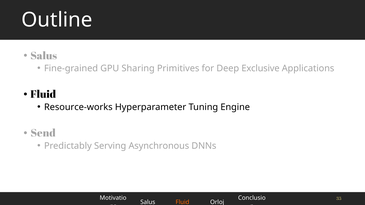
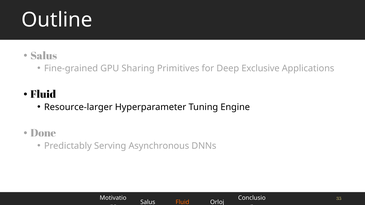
Resource-works: Resource-works -> Resource-larger
Send: Send -> Done
